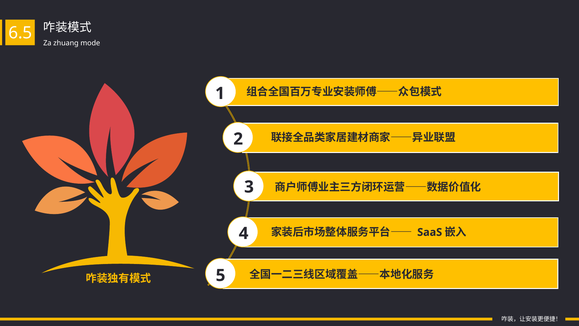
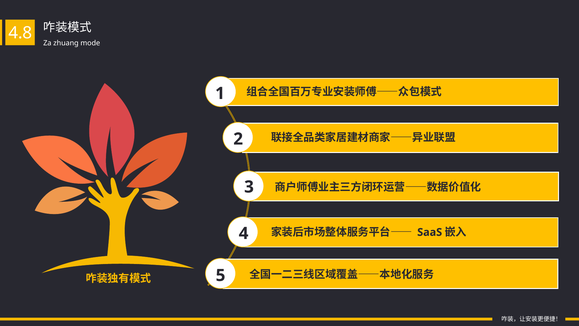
6.5: 6.5 -> 4.8
